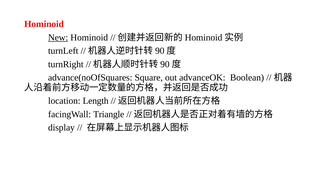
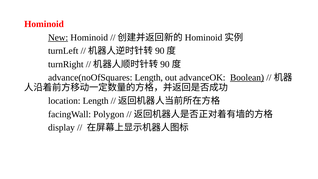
advance(noOfSquares Square: Square -> Length
Boolean underline: none -> present
Triangle: Triangle -> Polygon
